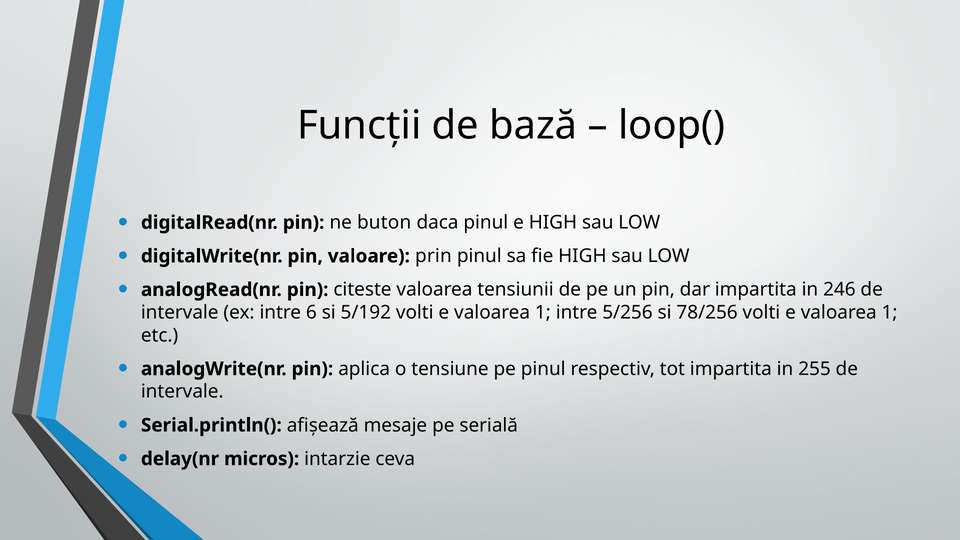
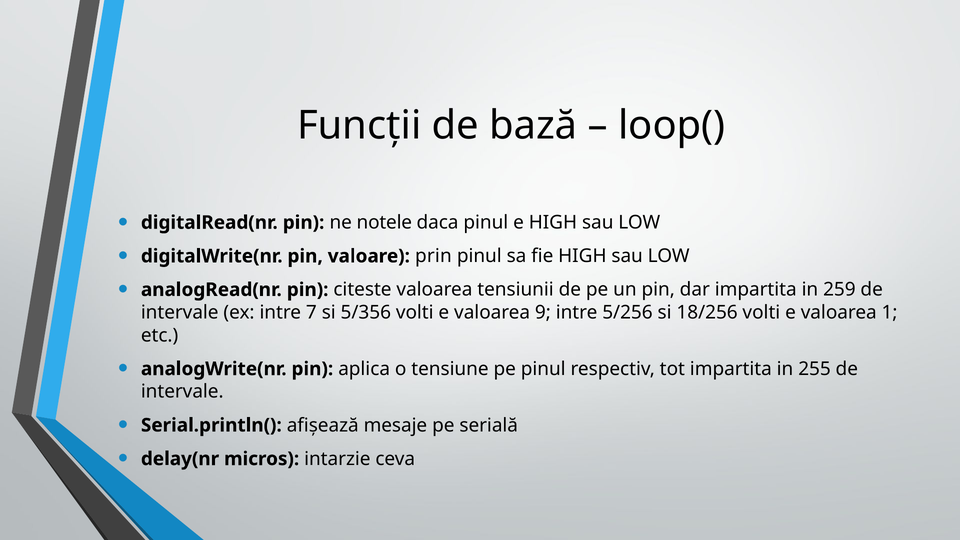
buton: buton -> notele
246: 246 -> 259
6: 6 -> 7
5/192: 5/192 -> 5/356
1 at (543, 313): 1 -> 9
78/256: 78/256 -> 18/256
